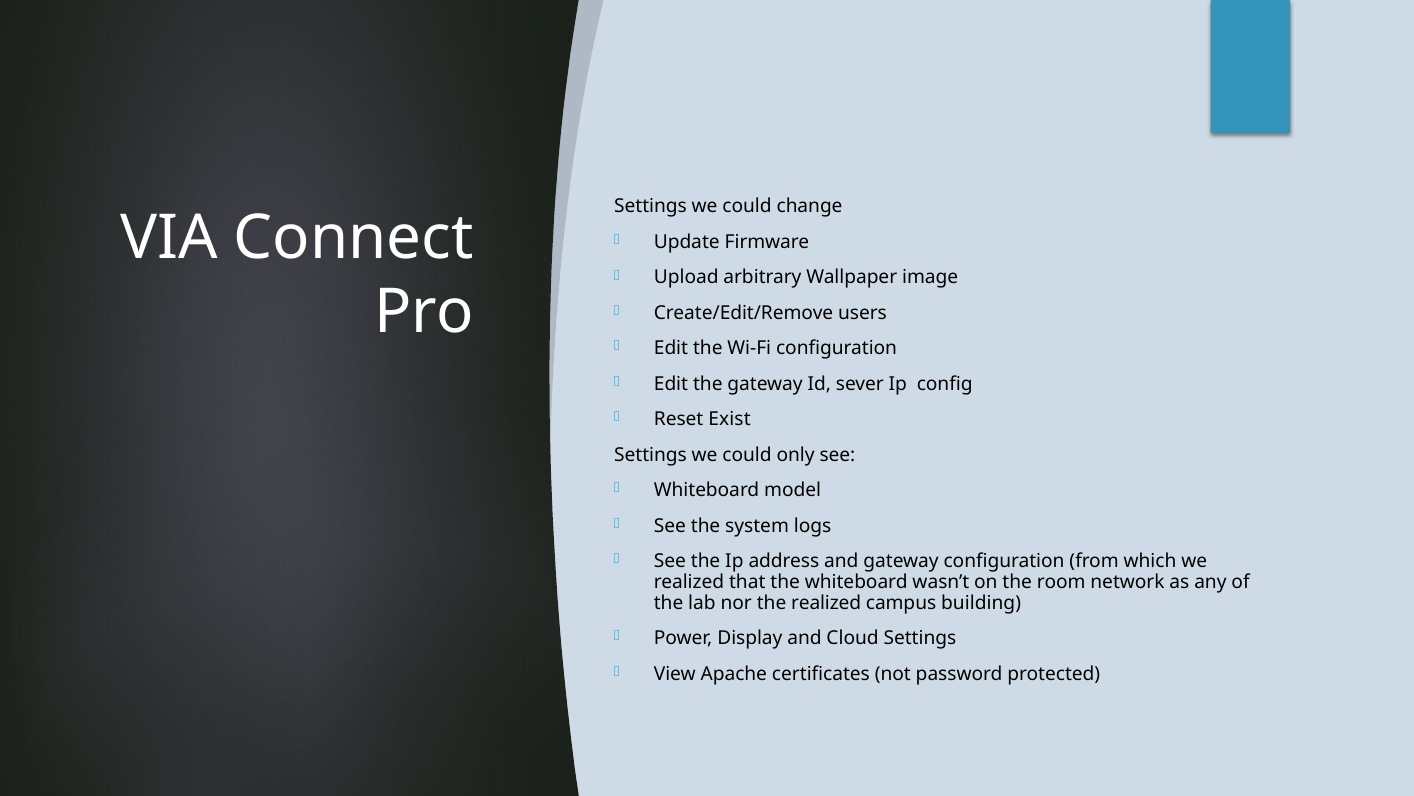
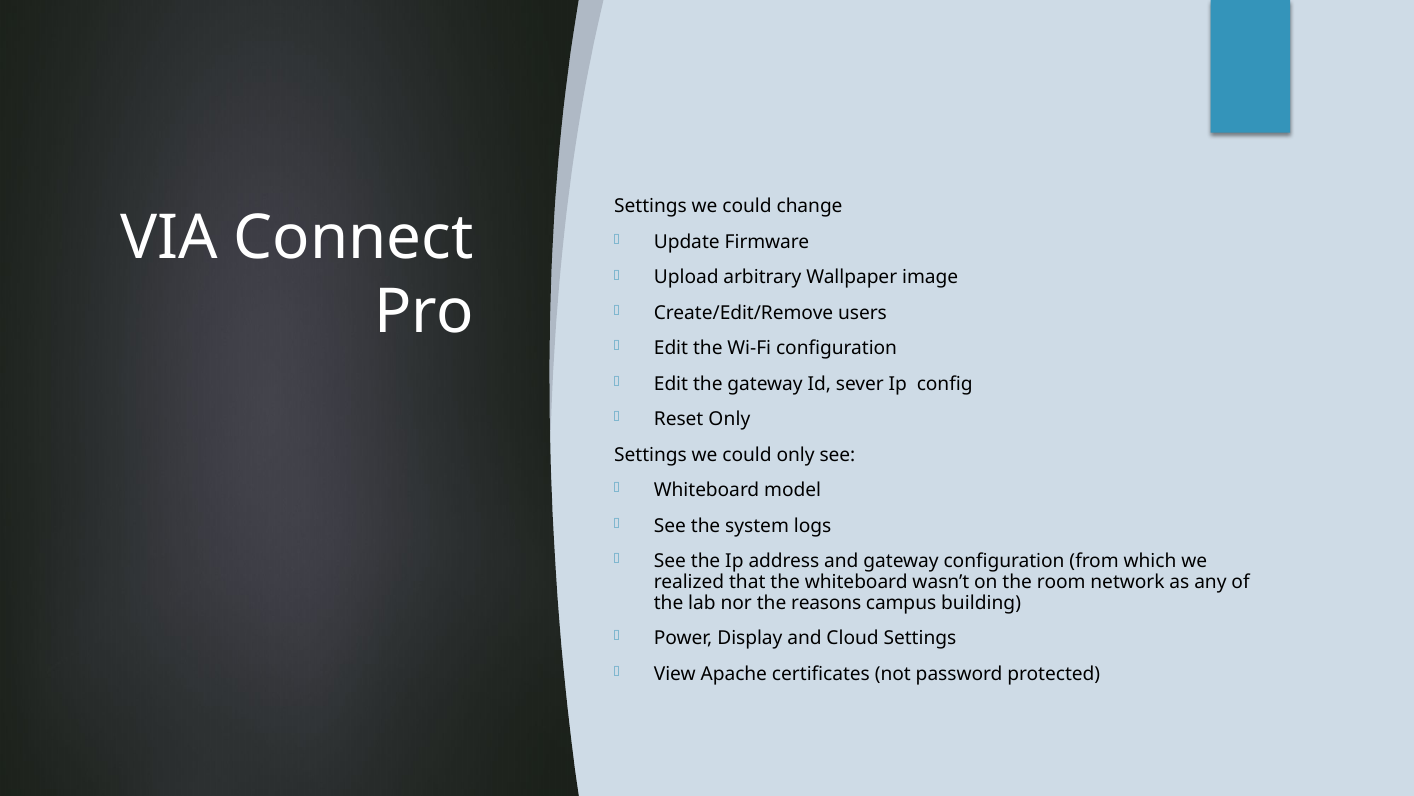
Reset Exist: Exist -> Only
the realized: realized -> reasons
